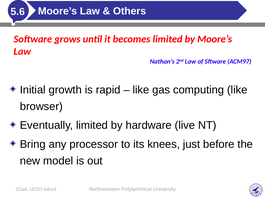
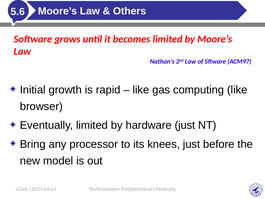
hardware live: live -> just
